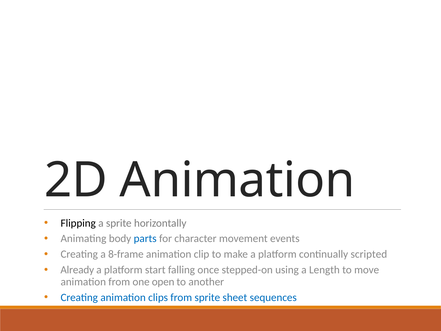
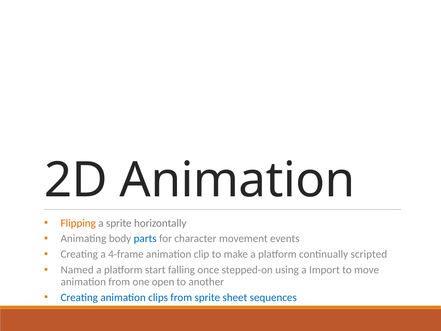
Flipping colour: black -> orange
8-frame: 8-frame -> 4-frame
Already: Already -> Named
Length: Length -> Import
